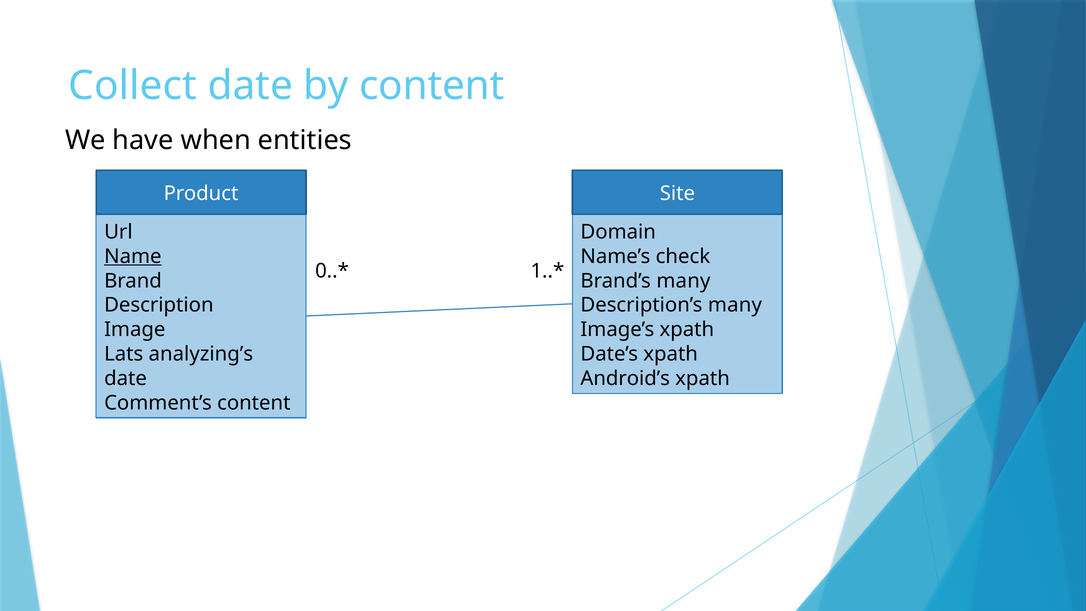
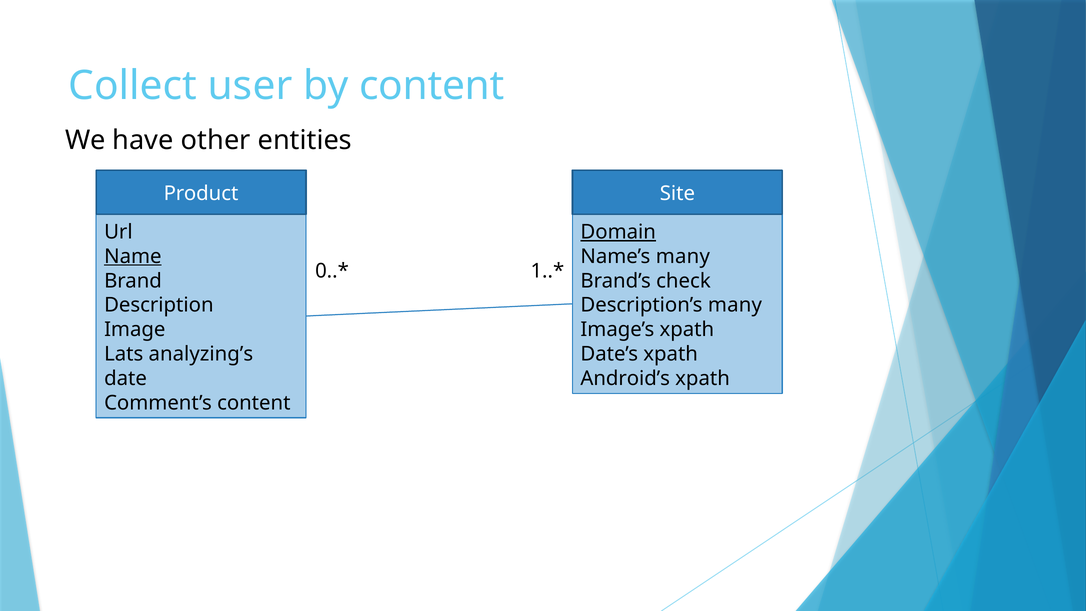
Collect date: date -> user
when: when -> other
Domain underline: none -> present
Name’s check: check -> many
Brand’s many: many -> check
